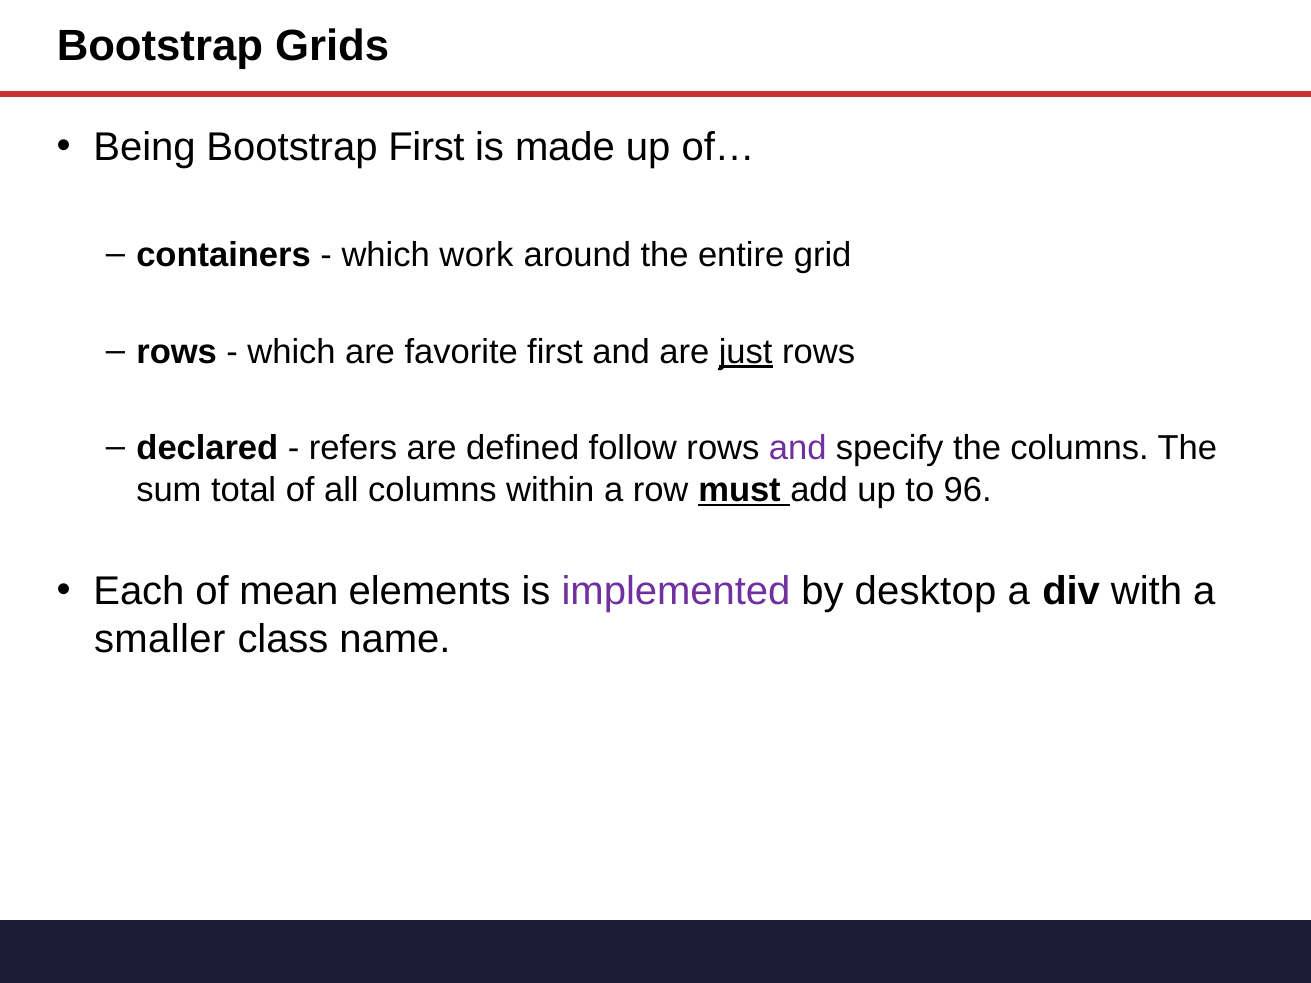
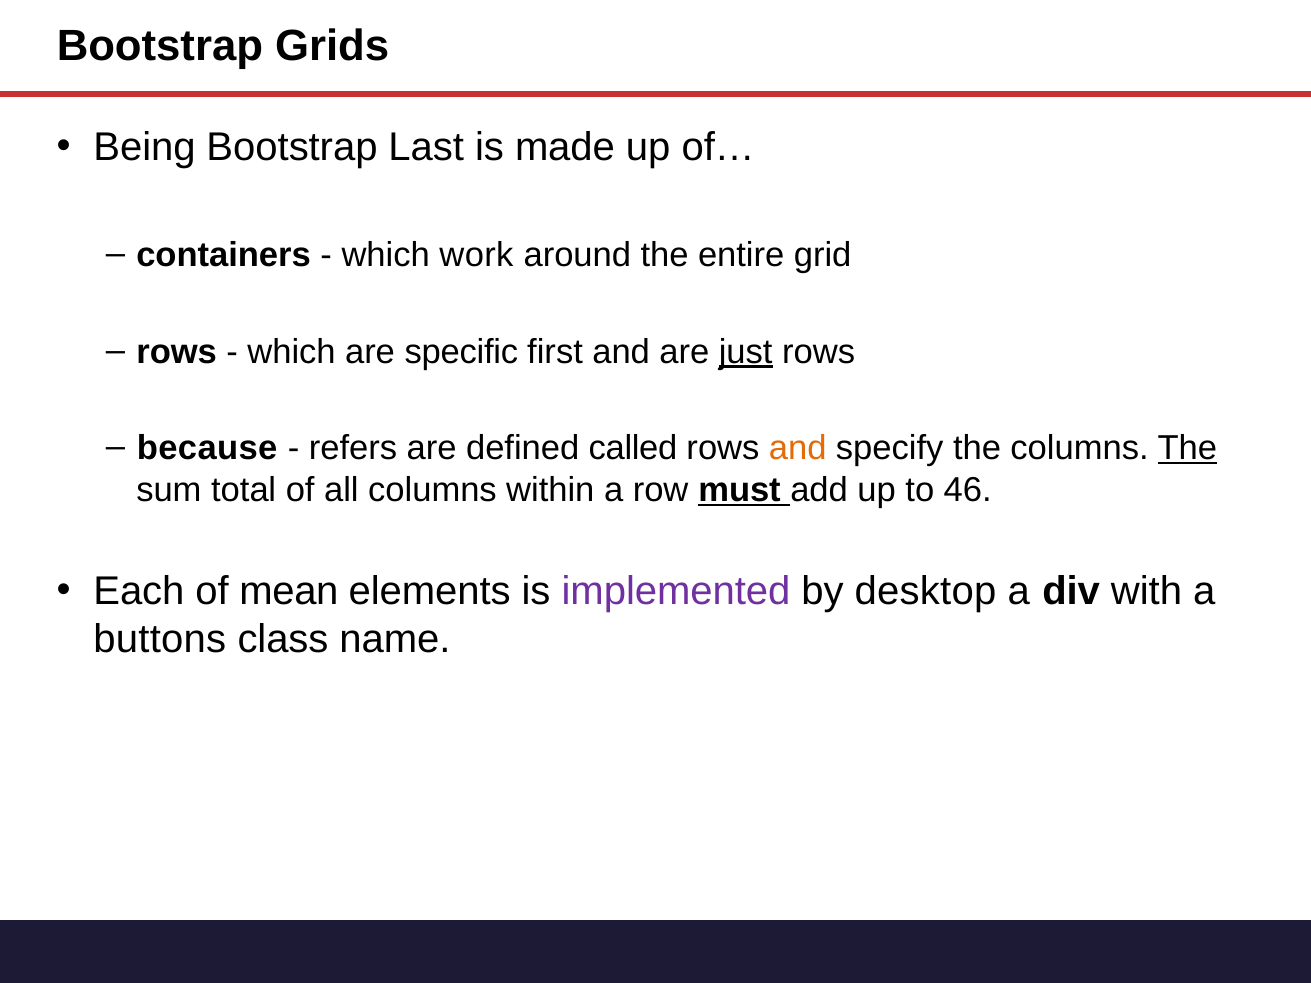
Bootstrap First: First -> Last
favorite: favorite -> specific
declared: declared -> because
follow: follow -> called
and at (798, 448) colour: purple -> orange
The at (1187, 448) underline: none -> present
96: 96 -> 46
smaller: smaller -> buttons
